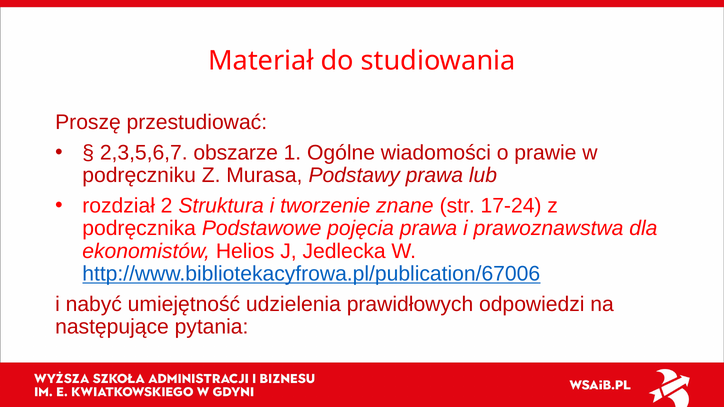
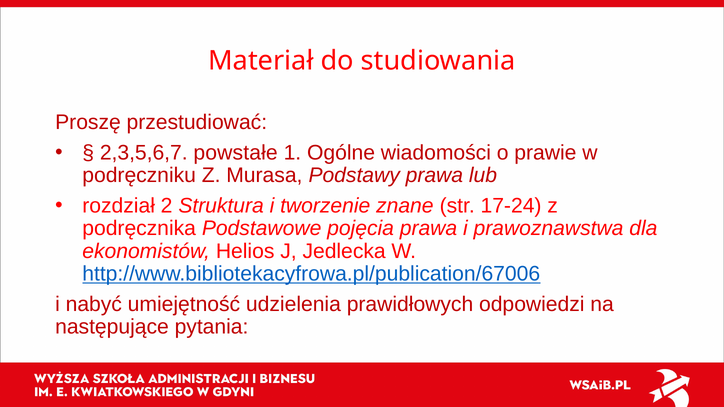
obszarze: obszarze -> powstałe
